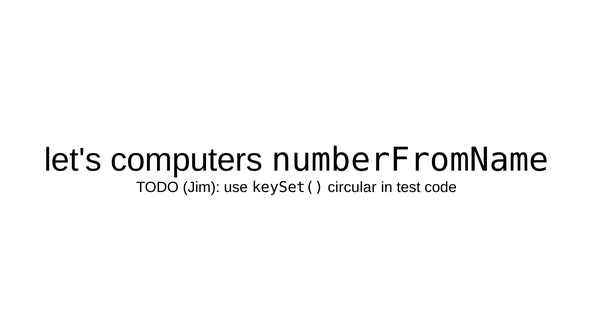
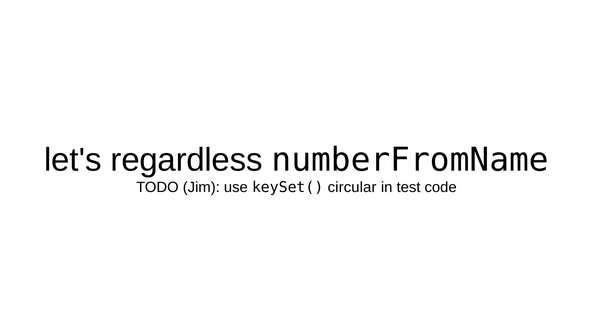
computers: computers -> regardless
